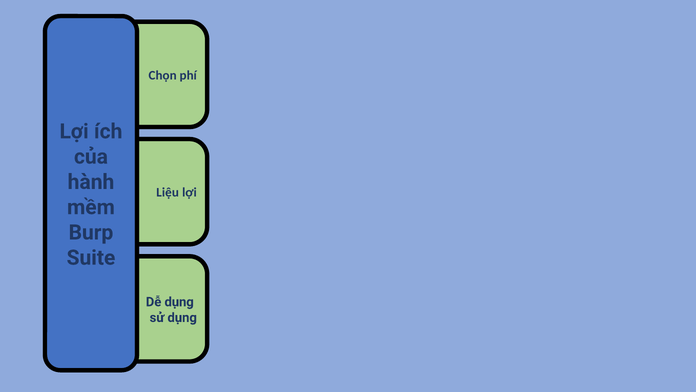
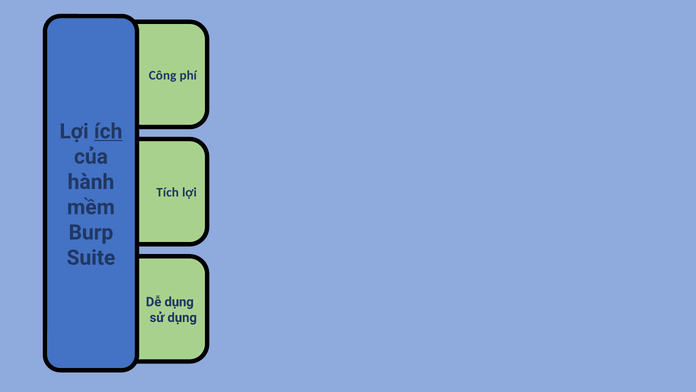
Chọn: Chọn -> Công
ích underline: none -> present
Liệu: Liệu -> Tích
